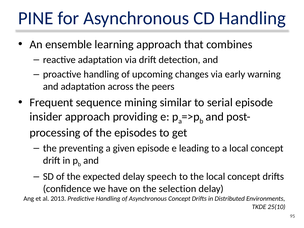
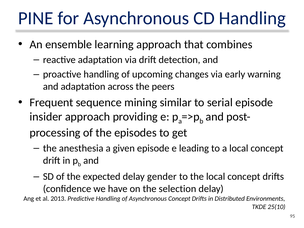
preventing: preventing -> anesthesia
speech: speech -> gender
